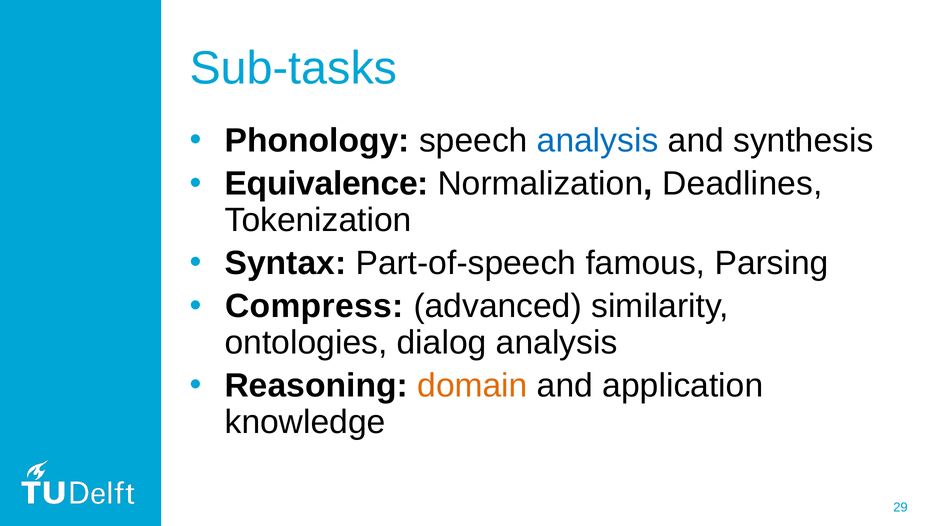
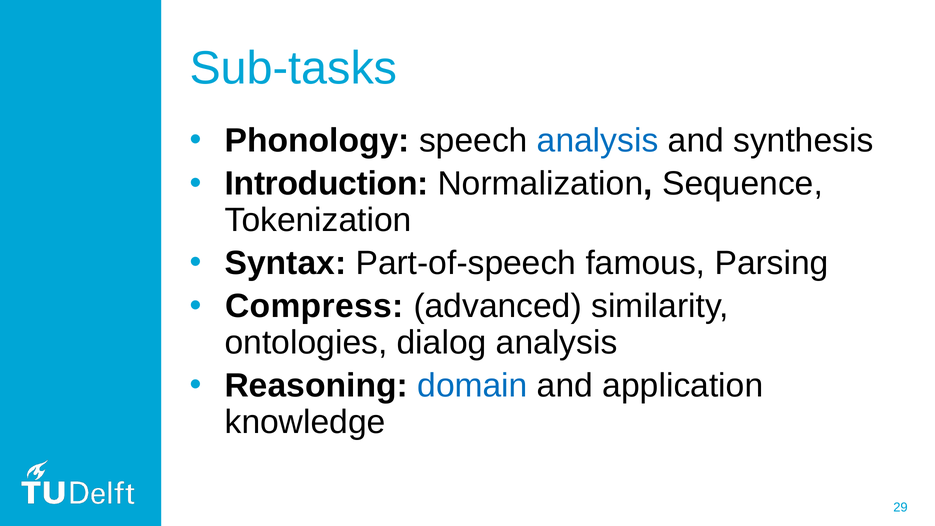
Equivalence: Equivalence -> Introduction
Deadlines: Deadlines -> Sequence
domain colour: orange -> blue
